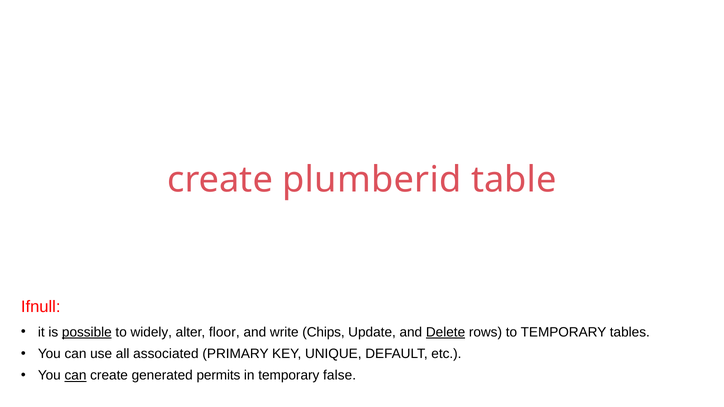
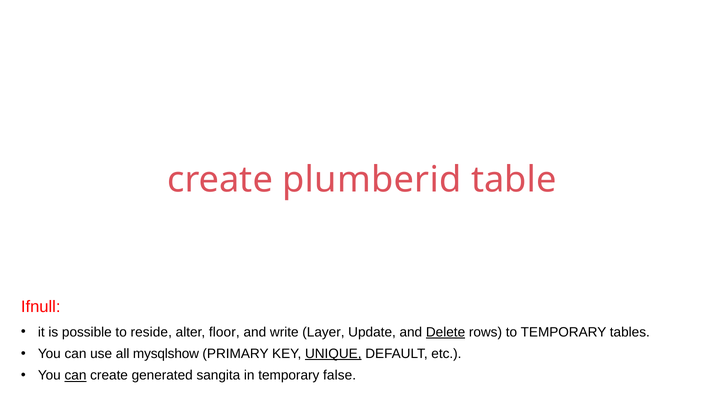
possible underline: present -> none
widely: widely -> reside
Chips: Chips -> Layer
associated: associated -> mysqlshow
UNIQUE underline: none -> present
permits: permits -> sangita
